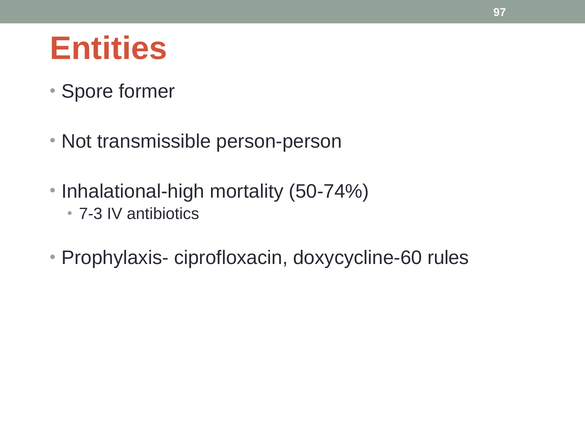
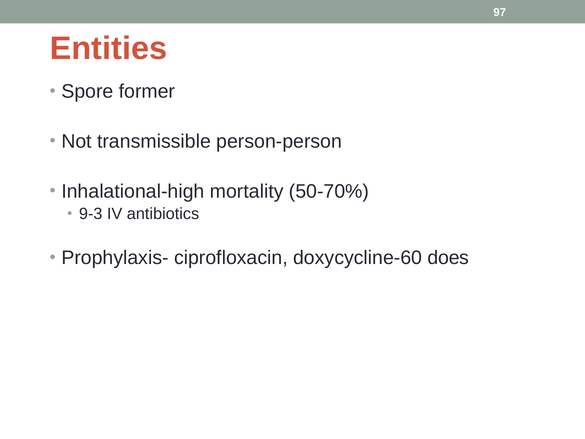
50-74%: 50-74% -> 50-70%
7-3: 7-3 -> 9-3
rules: rules -> does
